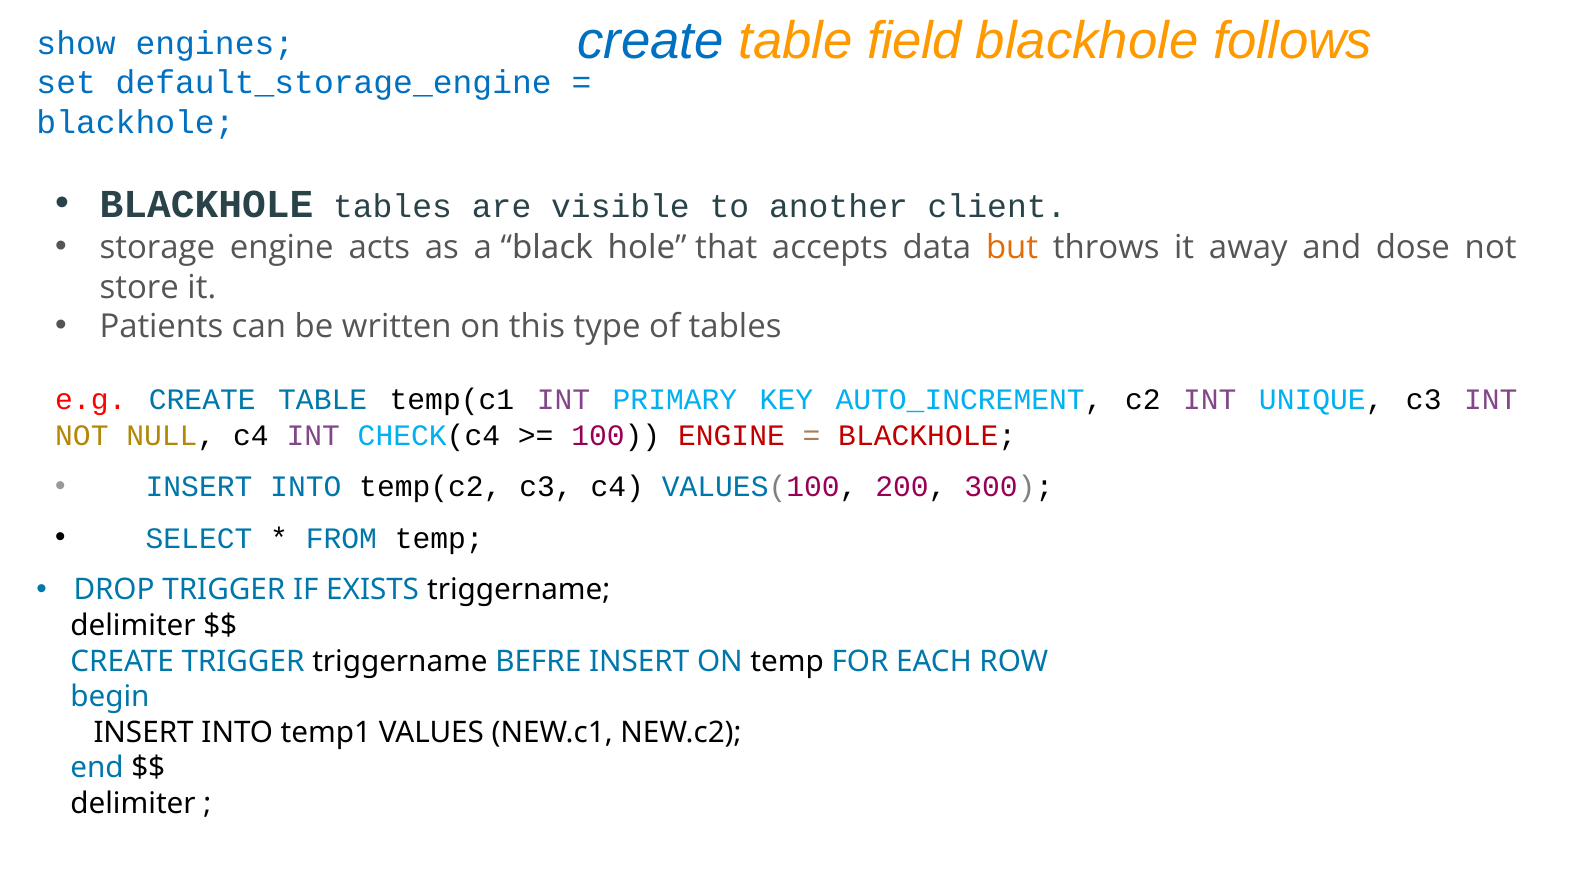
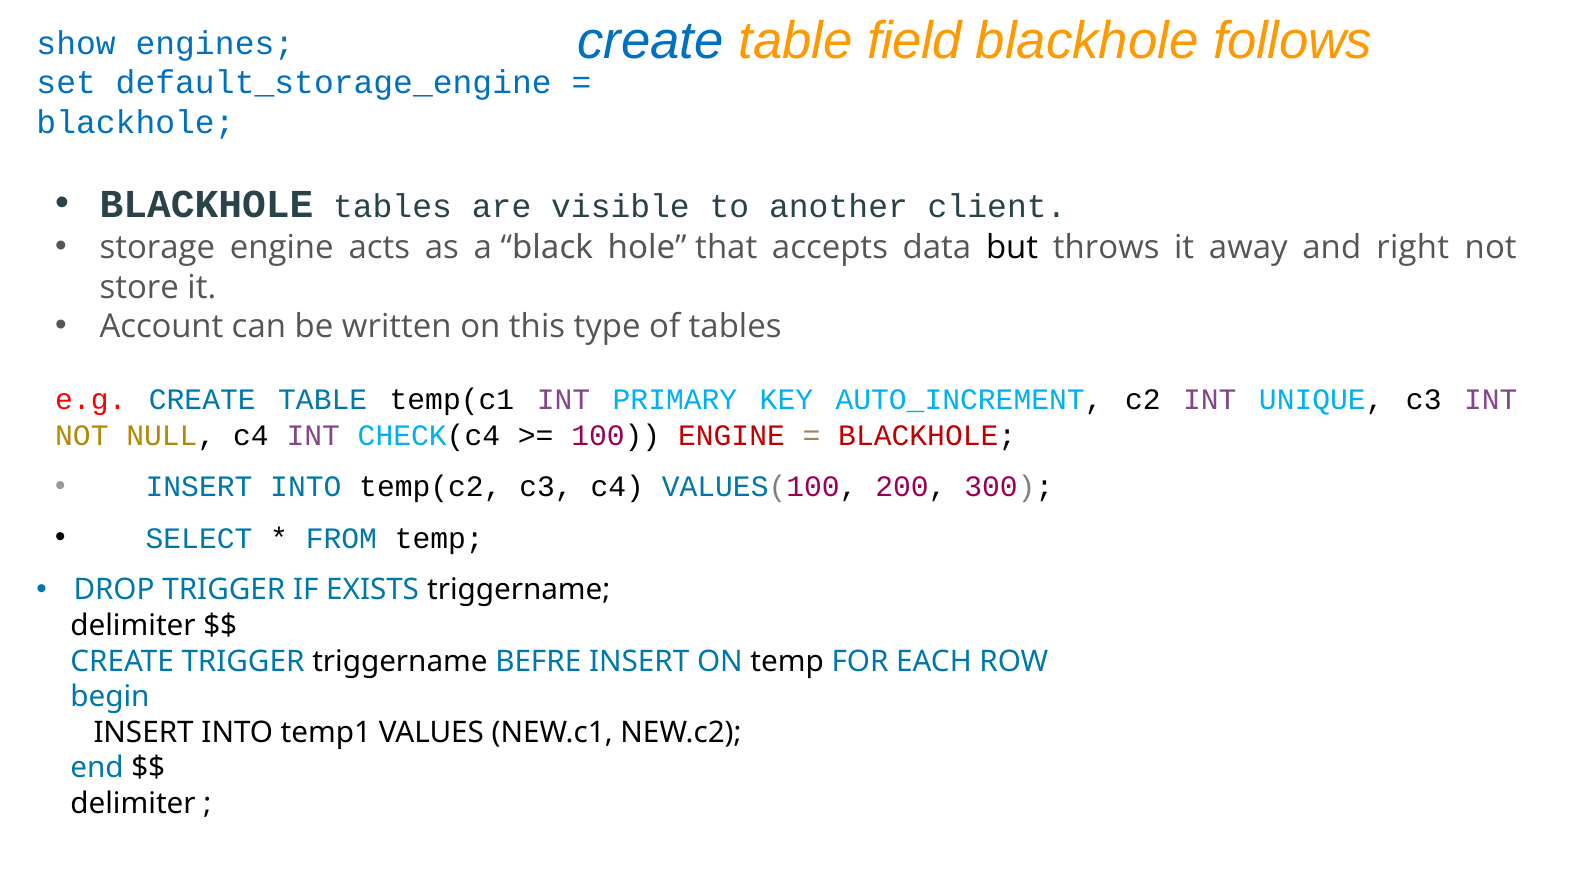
but colour: orange -> black
dose: dose -> right
Patients: Patients -> Account
